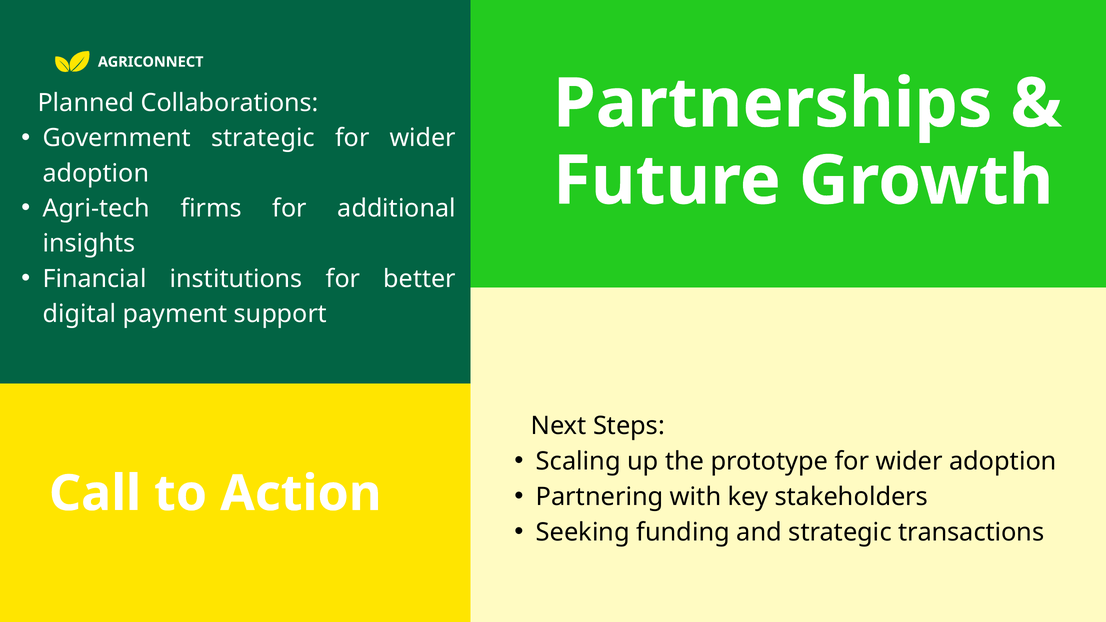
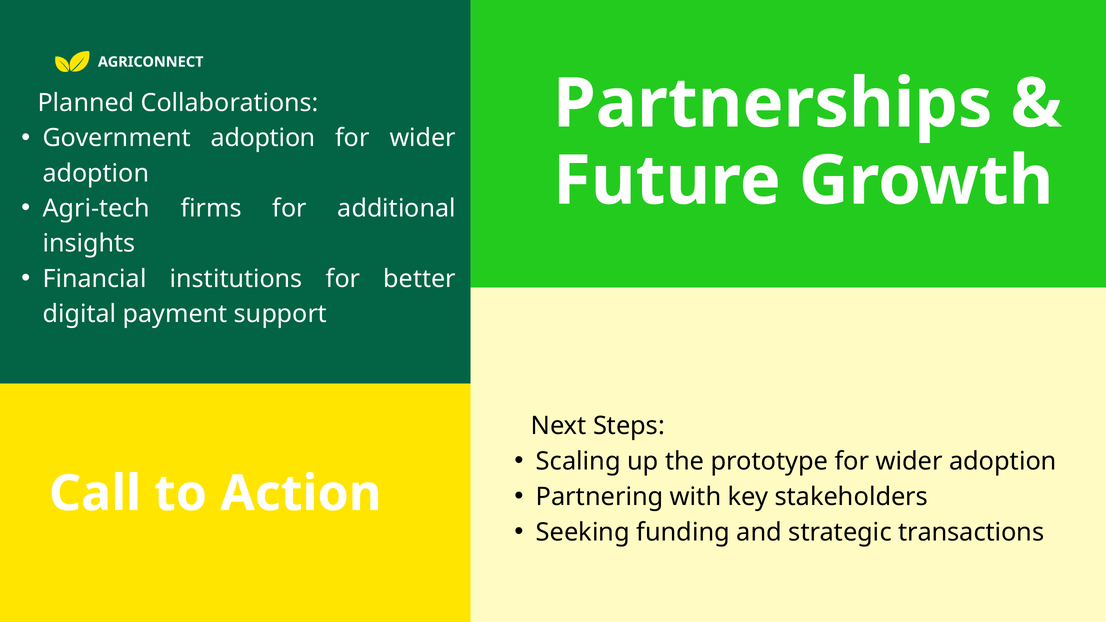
Government strategic: strategic -> adoption
